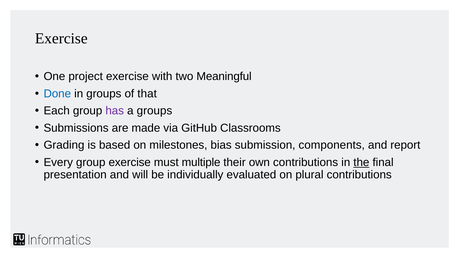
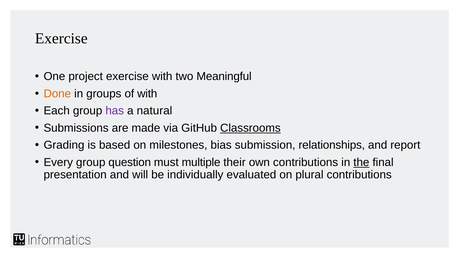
Done colour: blue -> orange
of that: that -> with
a groups: groups -> natural
Classrooms underline: none -> present
components: components -> relationships
group exercise: exercise -> question
